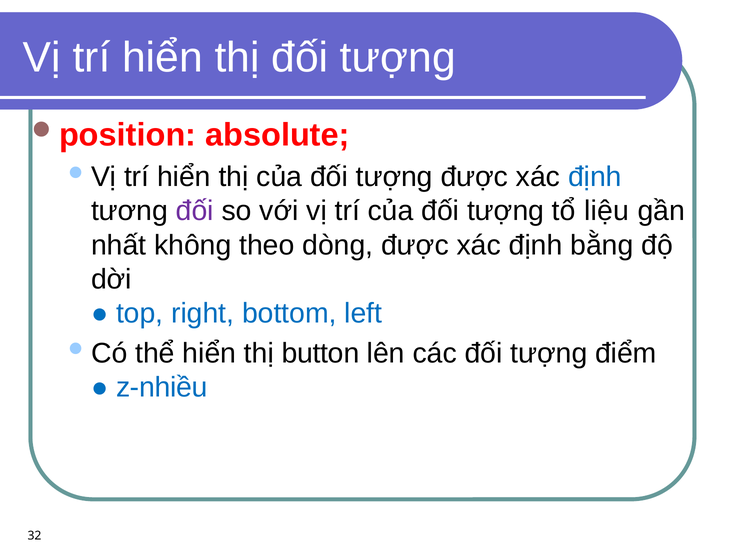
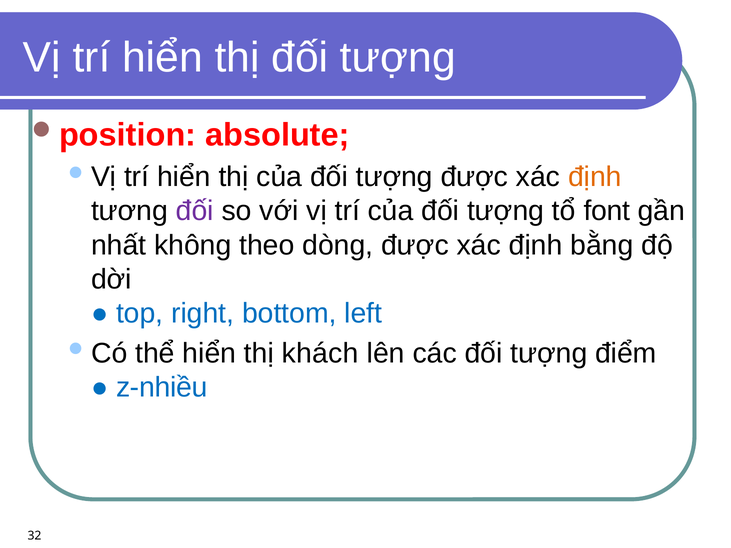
định at (595, 177) colour: blue -> orange
liệu: liệu -> font
button: button -> khách
